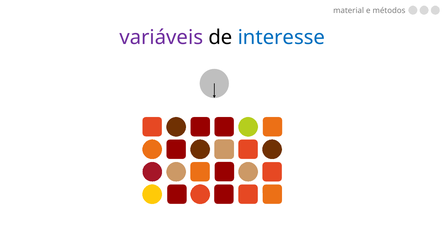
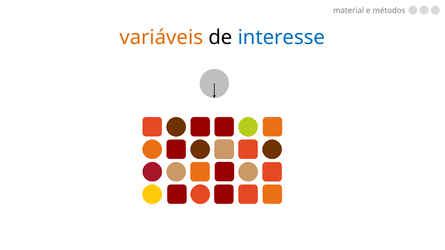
variáveis colour: purple -> orange
